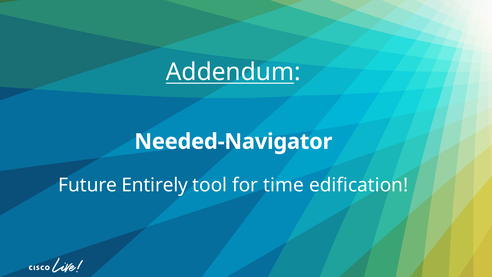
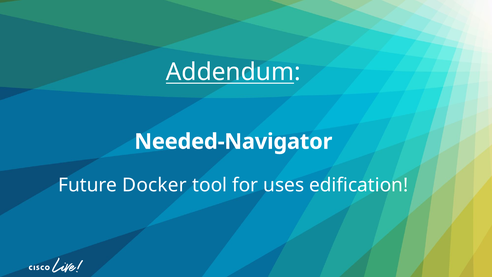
Entirely: Entirely -> Docker
time: time -> uses
